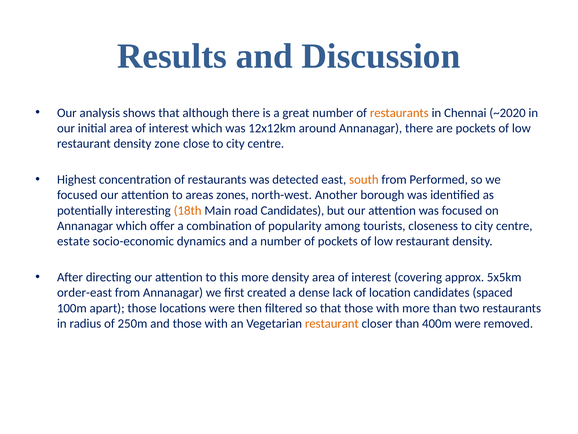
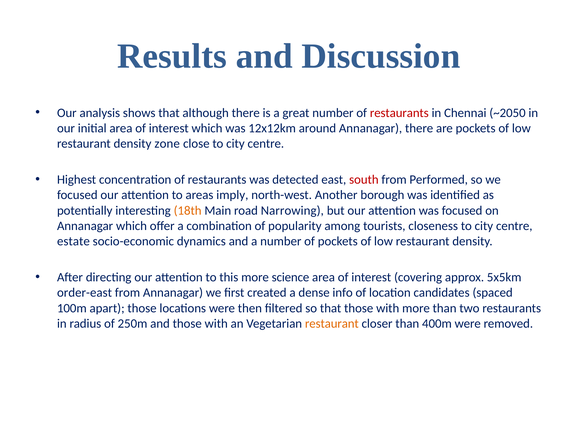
restaurants at (399, 113) colour: orange -> red
~2020: ~2020 -> ~2050
south colour: orange -> red
zones: zones -> imply
road Candidates: Candidates -> Narrowing
more density: density -> science
lack: lack -> info
